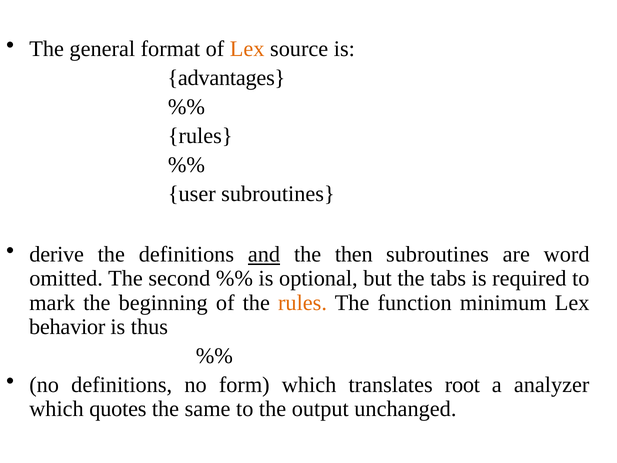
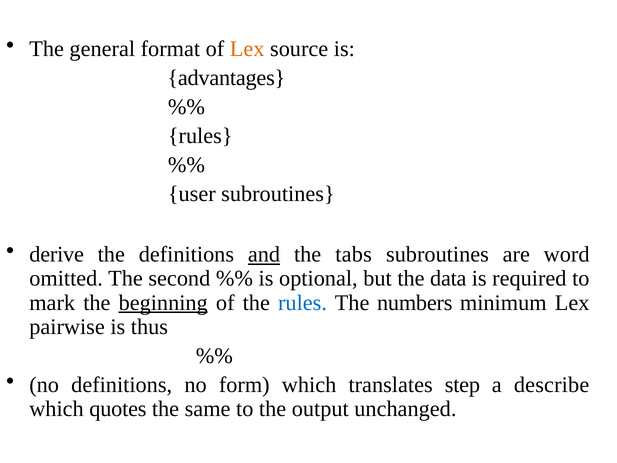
then: then -> tabs
tabs: tabs -> data
beginning underline: none -> present
rules at (303, 302) colour: orange -> blue
function: function -> numbers
behavior: behavior -> pairwise
root: root -> step
analyzer: analyzer -> describe
